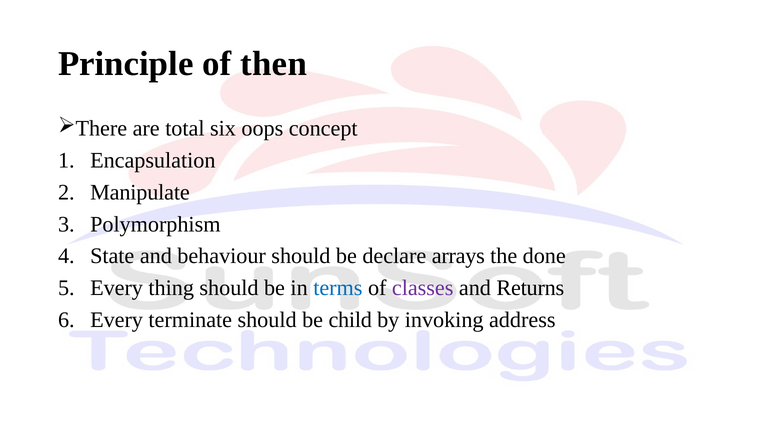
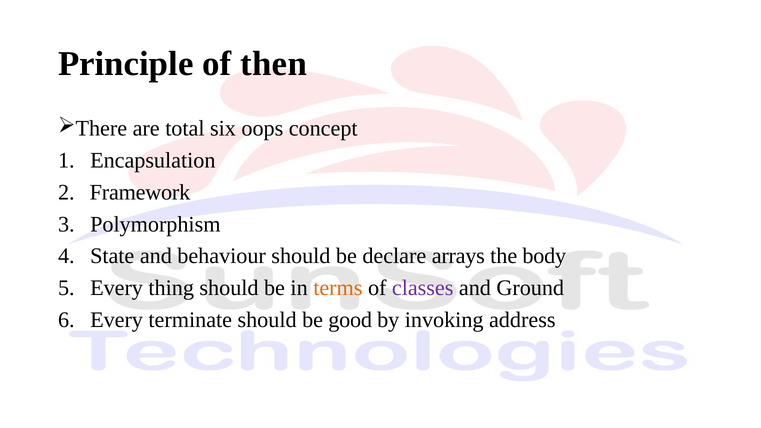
Manipulate: Manipulate -> Framework
done: done -> body
terms colour: blue -> orange
Returns: Returns -> Ground
child: child -> good
